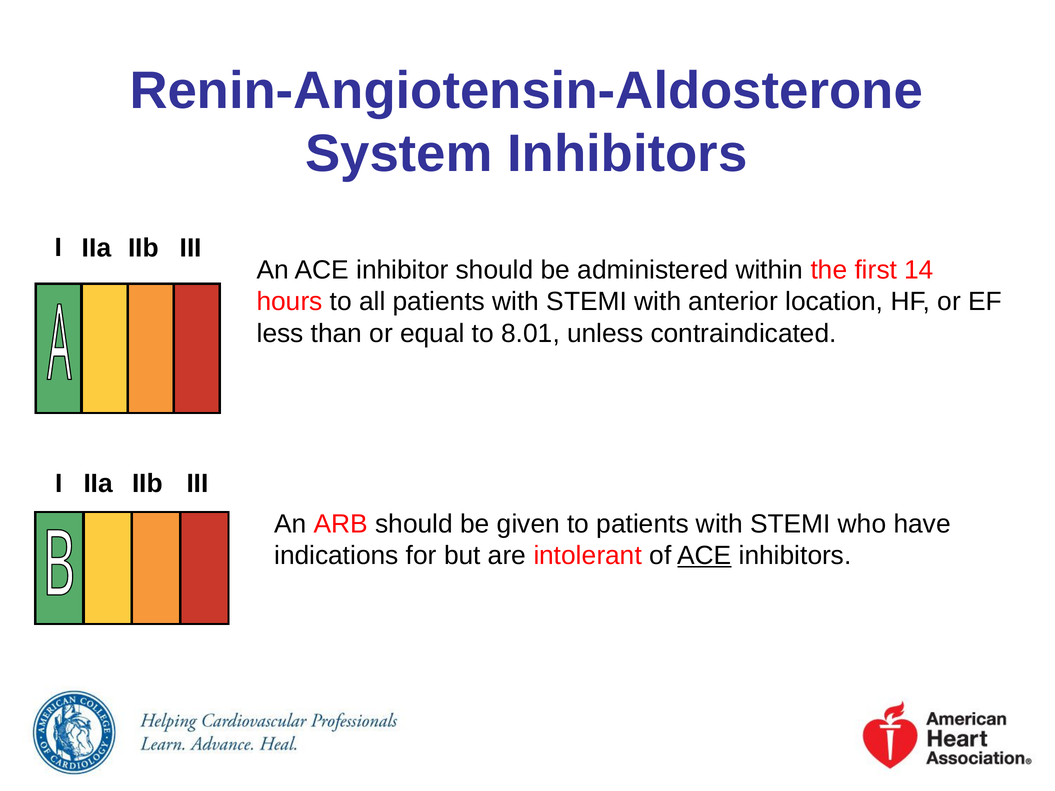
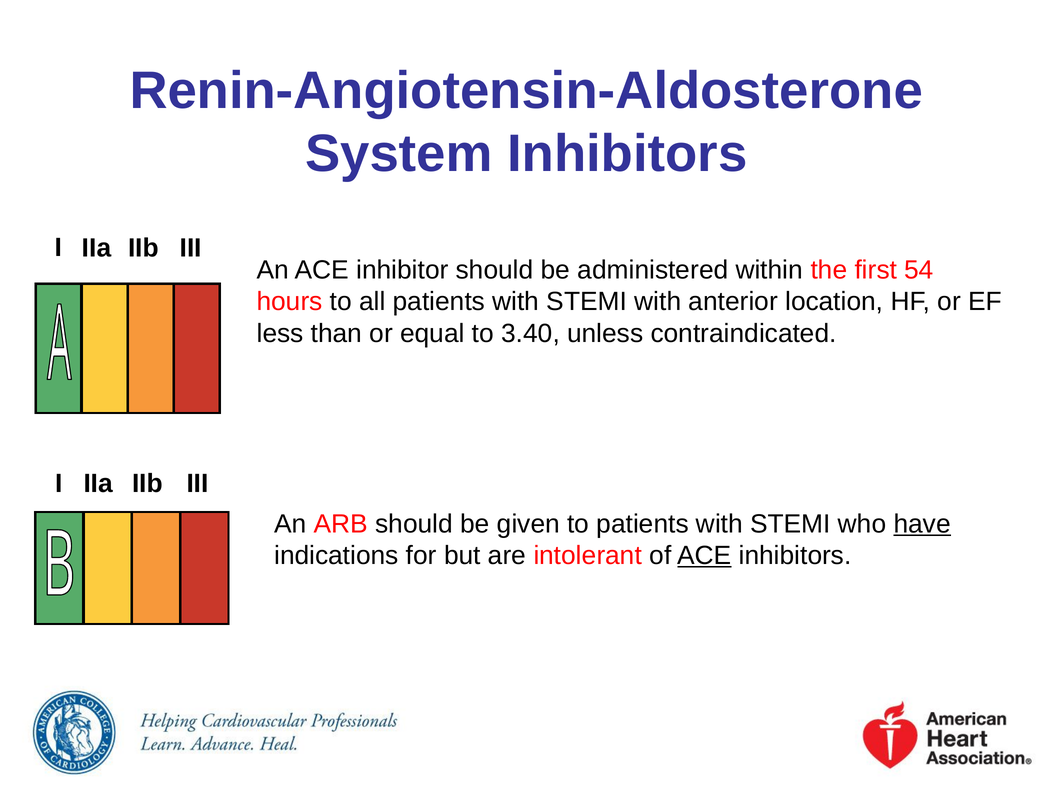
14: 14 -> 54
8.01: 8.01 -> 3.40
have underline: none -> present
